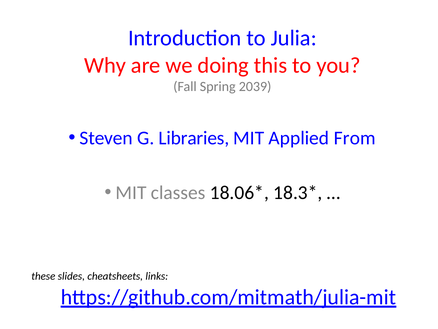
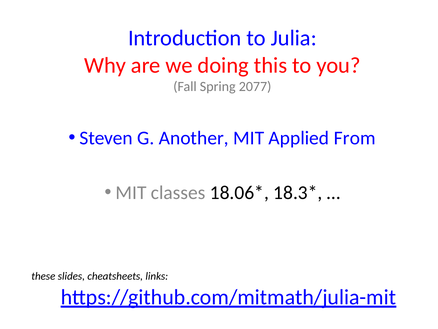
2039: 2039 -> 2077
Libraries: Libraries -> Another
